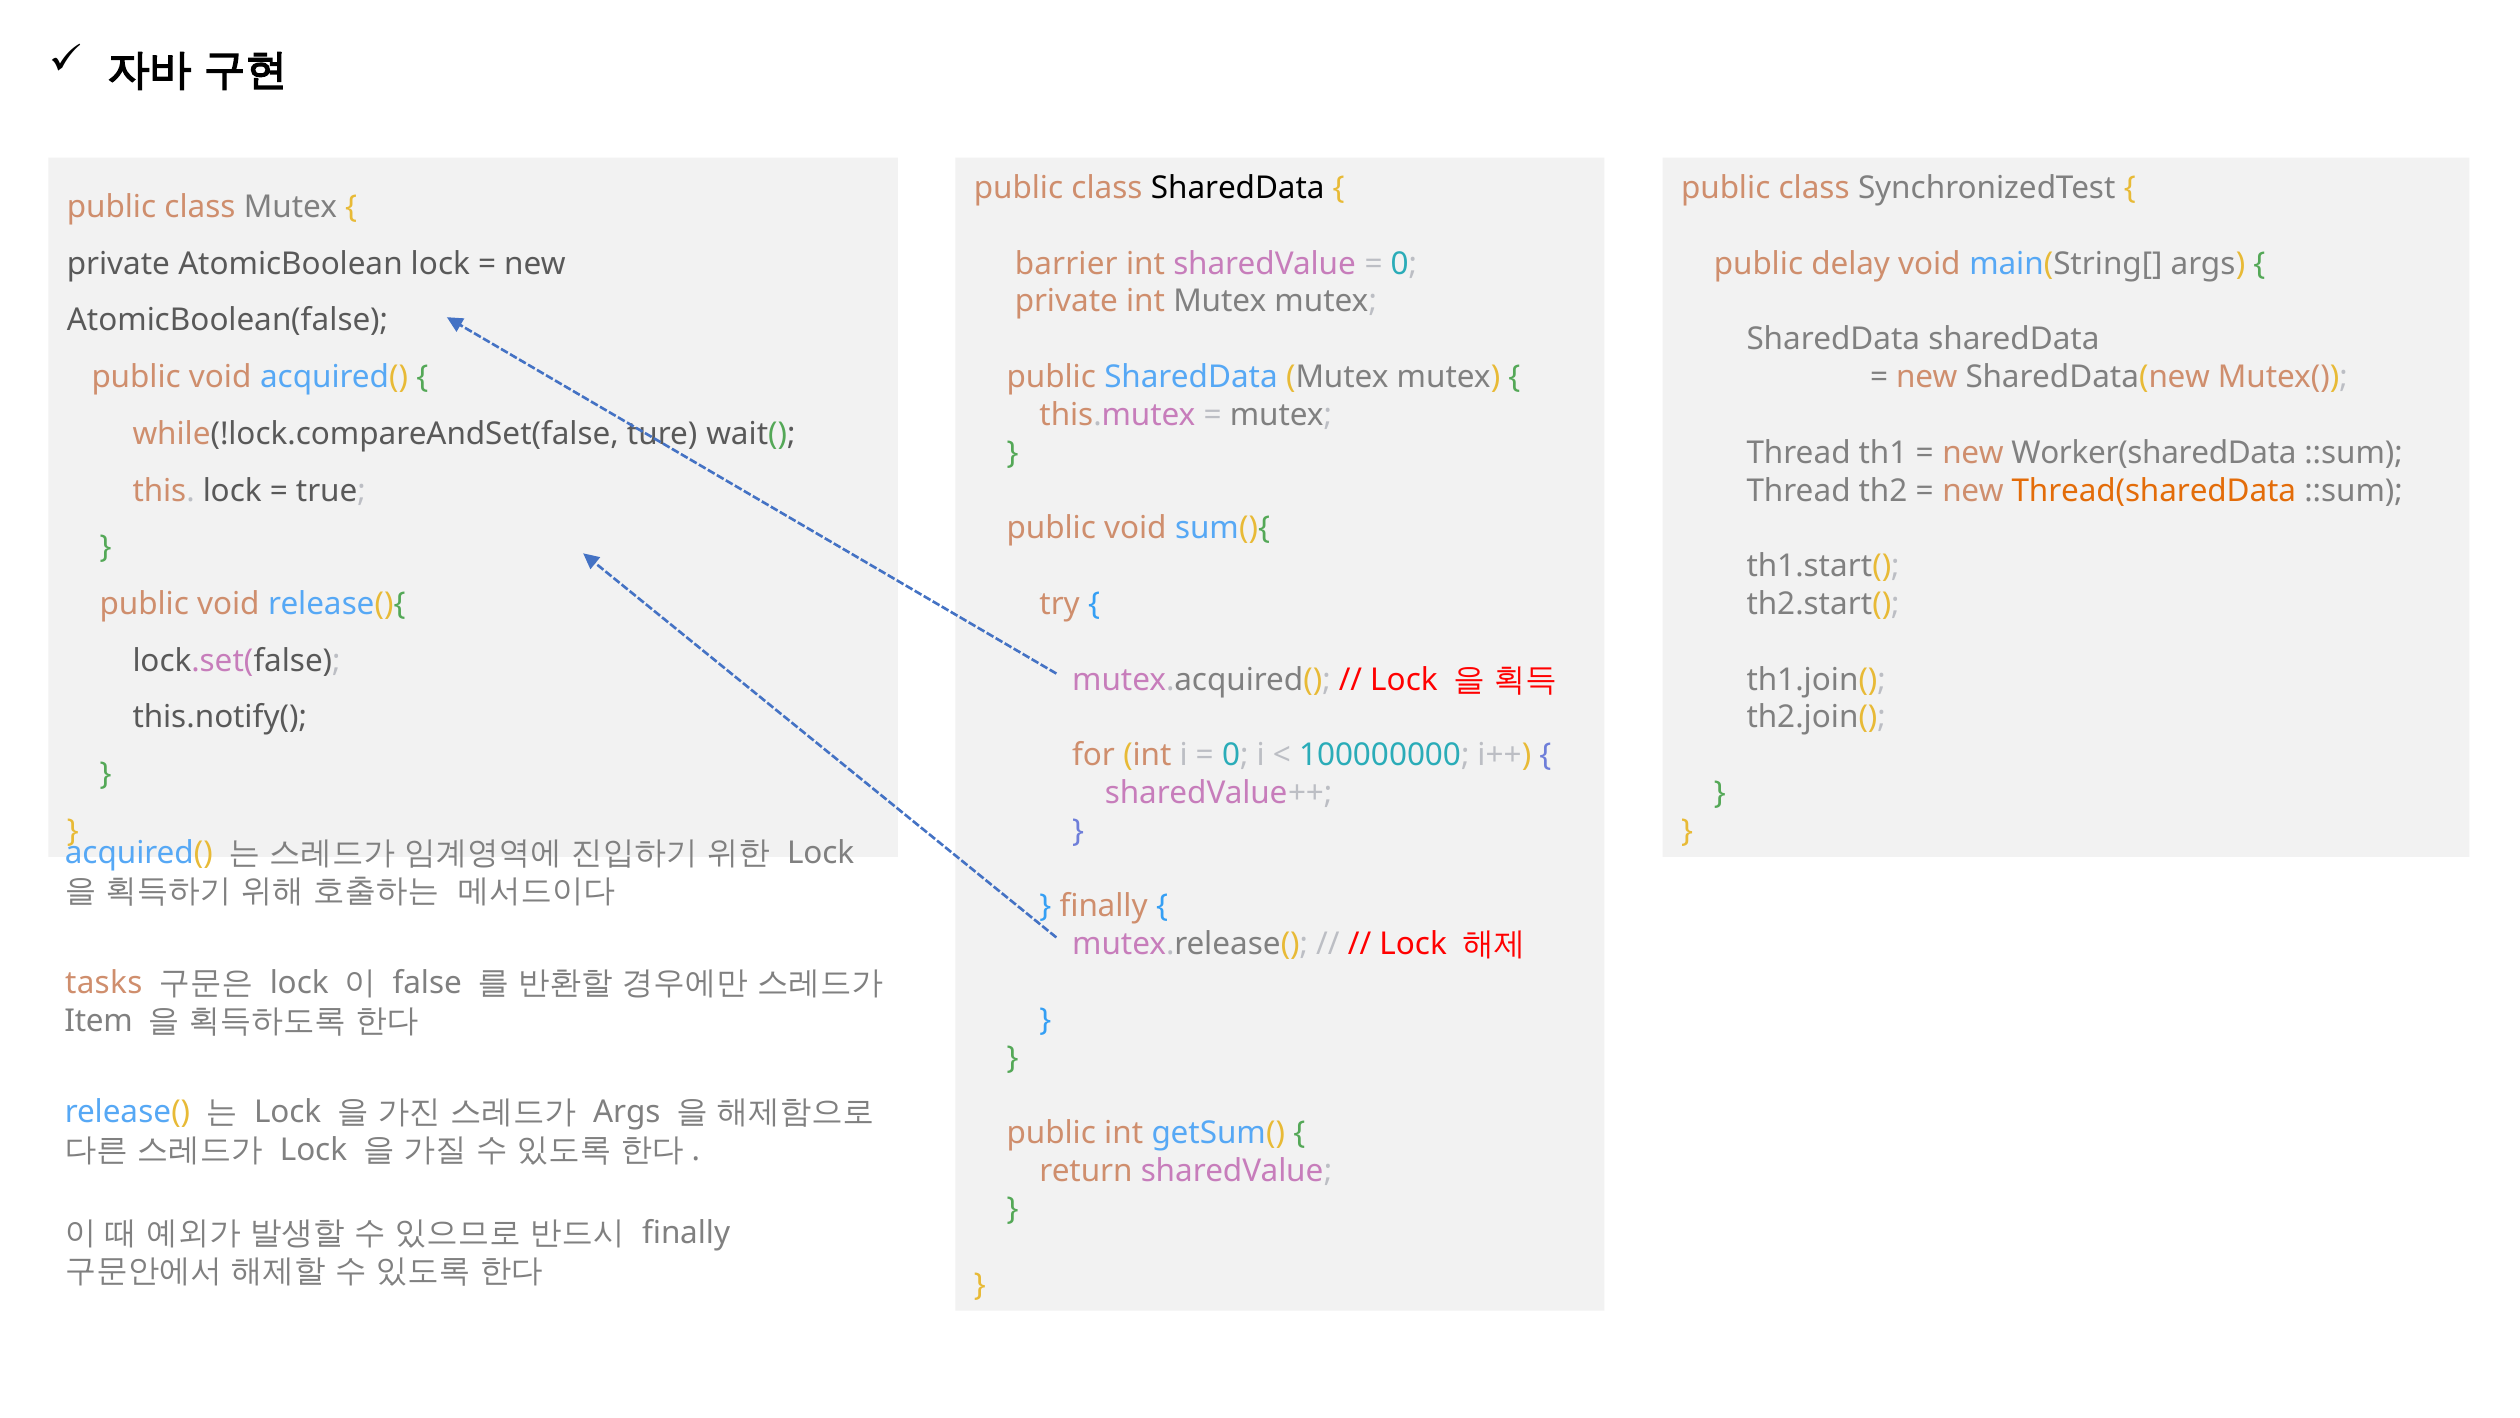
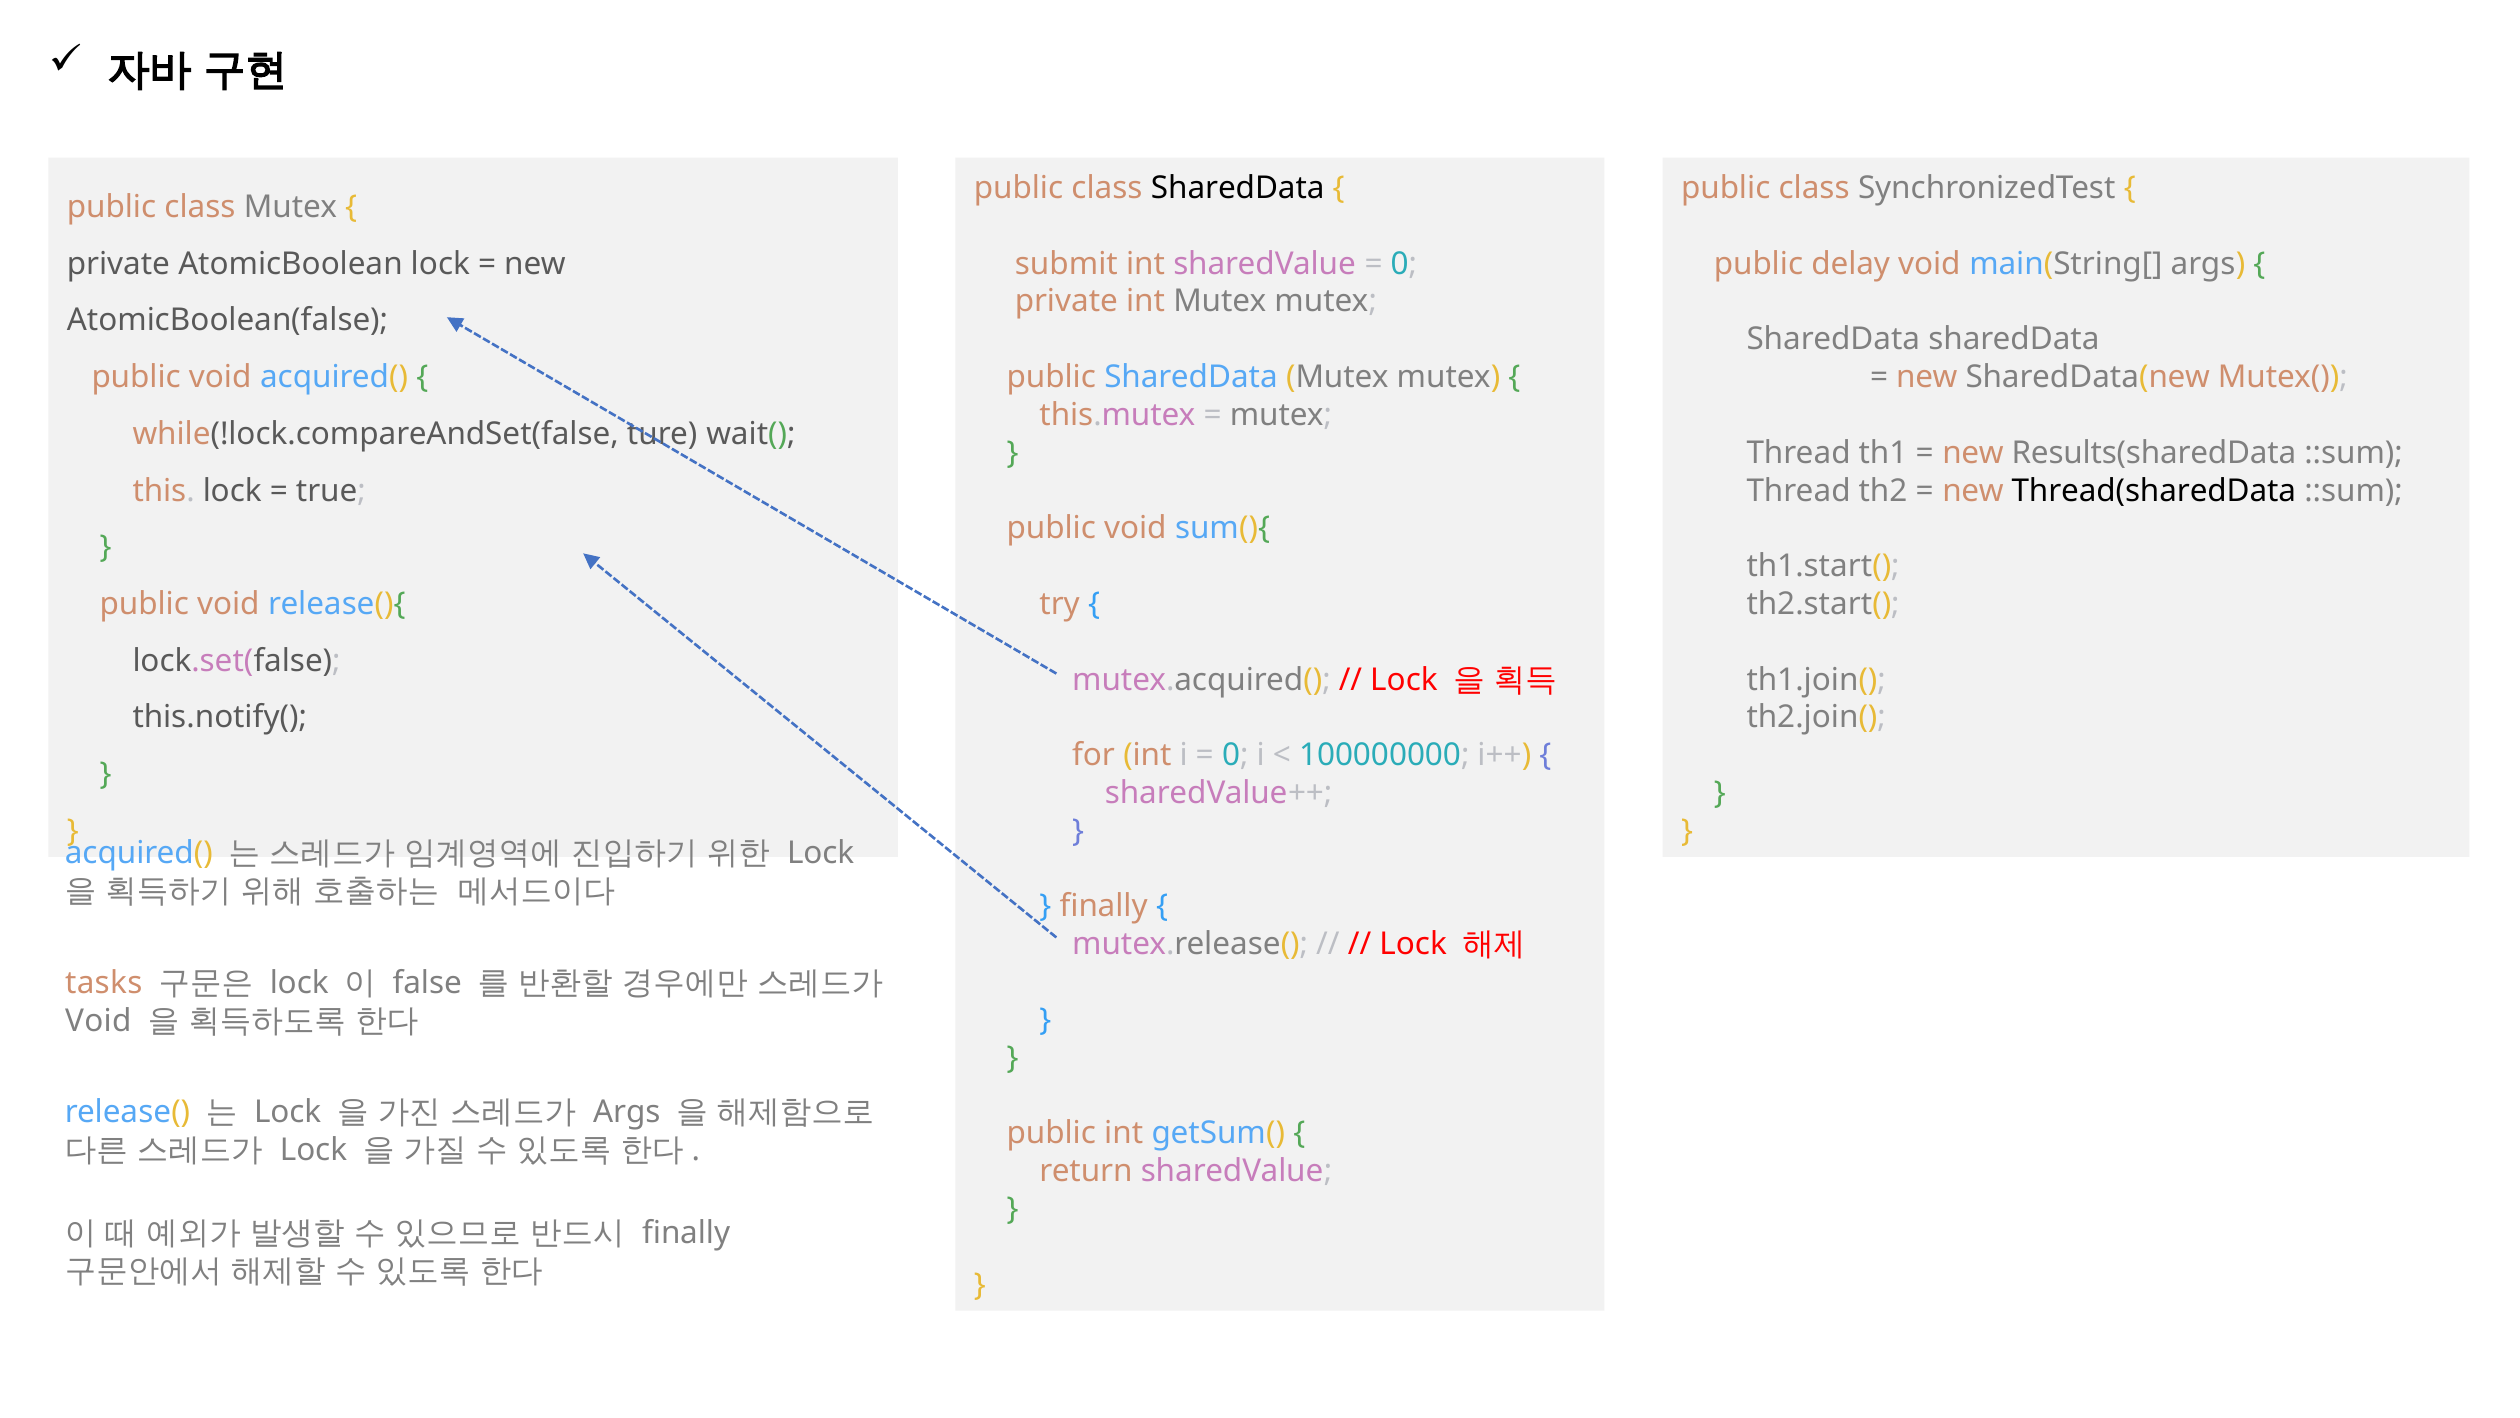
barrier: barrier -> submit
Worker(sharedData: Worker(sharedData -> Results(sharedData
Thread(sharedData colour: orange -> black
Item at (99, 1020): Item -> Void
